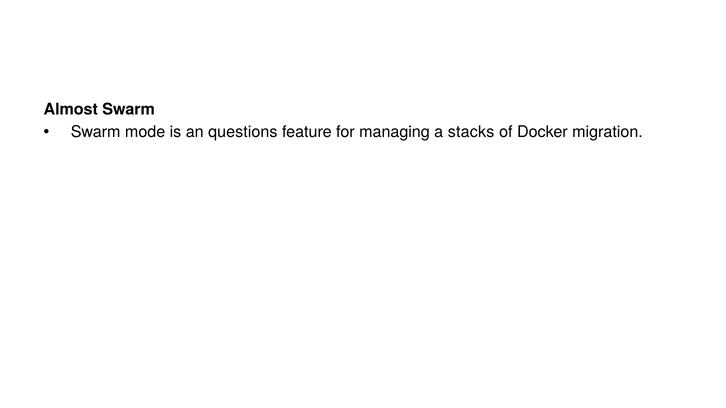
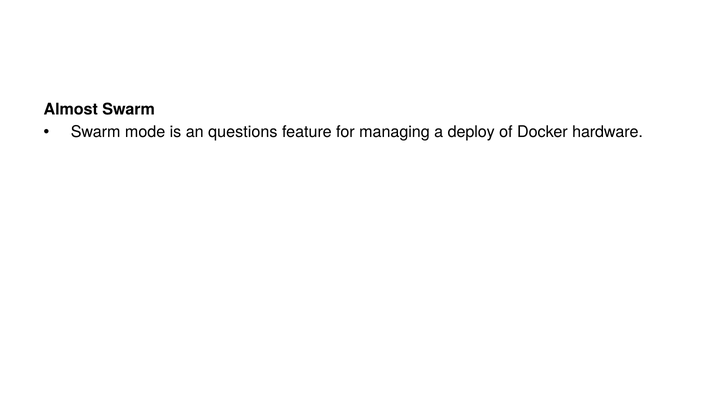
stacks: stacks -> deploy
migration: migration -> hardware
